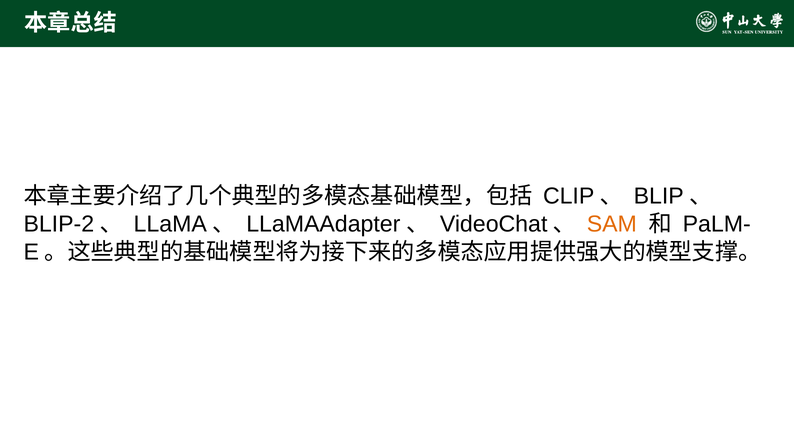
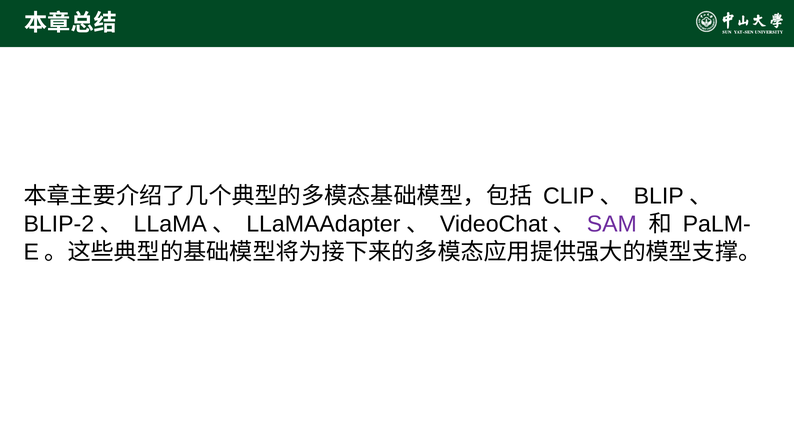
SAM colour: orange -> purple
